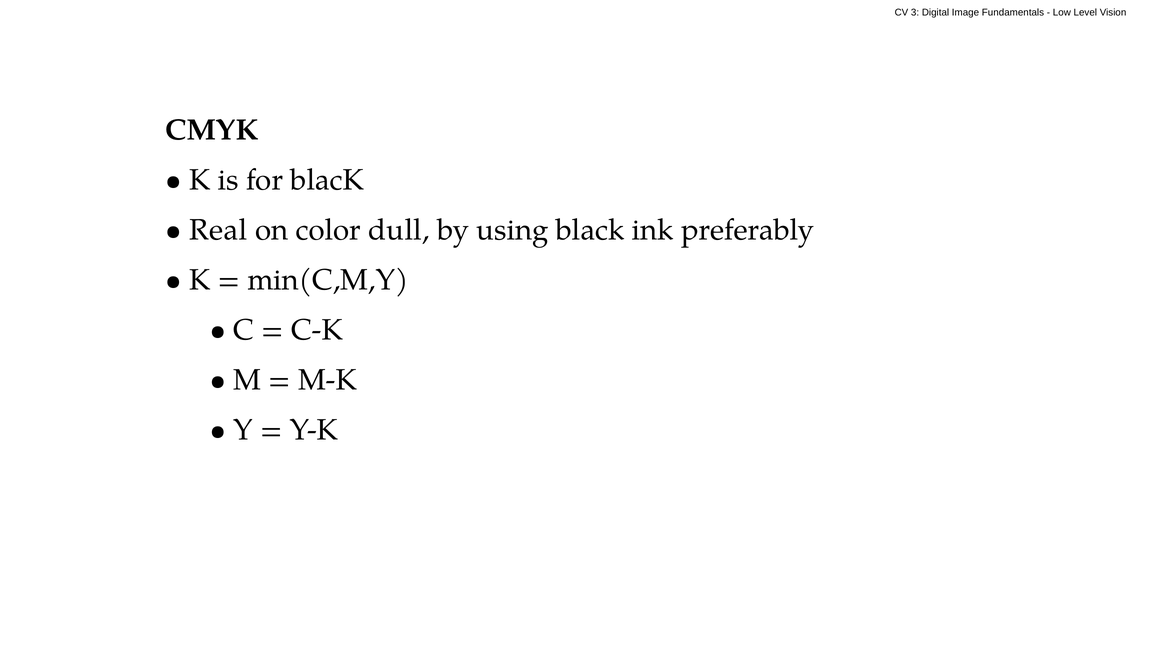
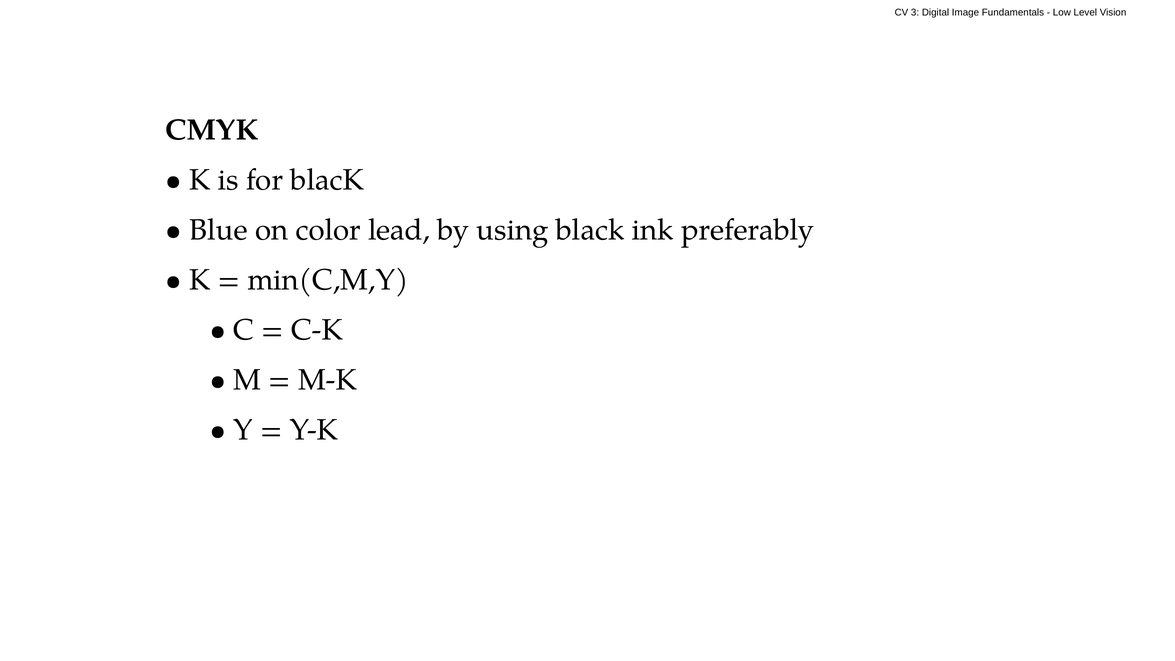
Real: Real -> Blue
dull: dull -> lead
